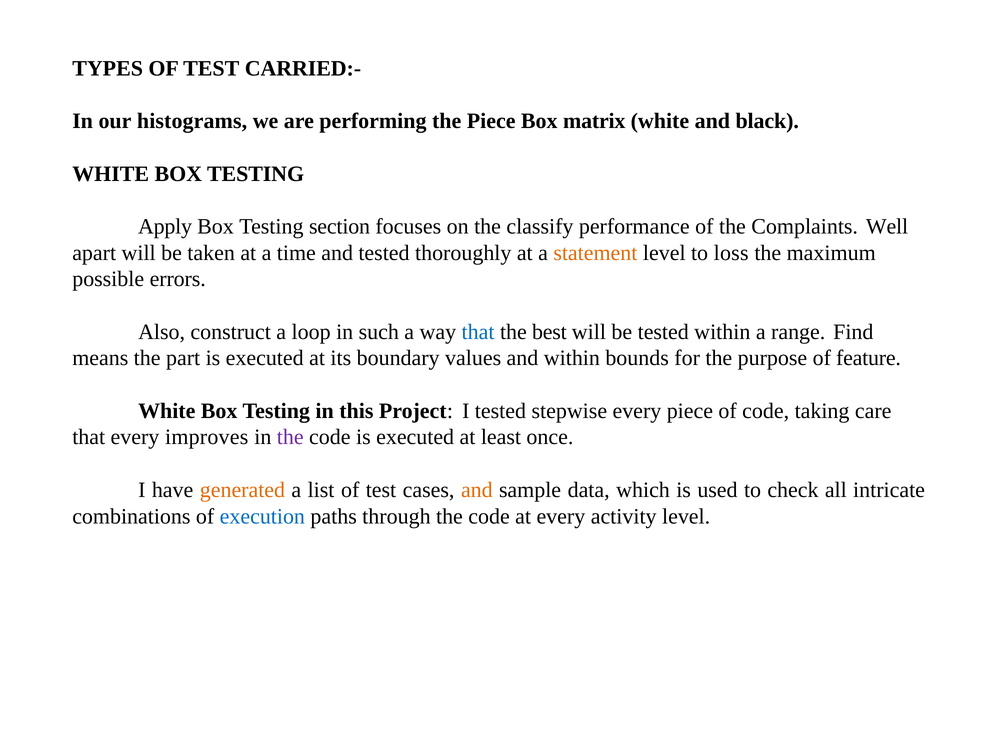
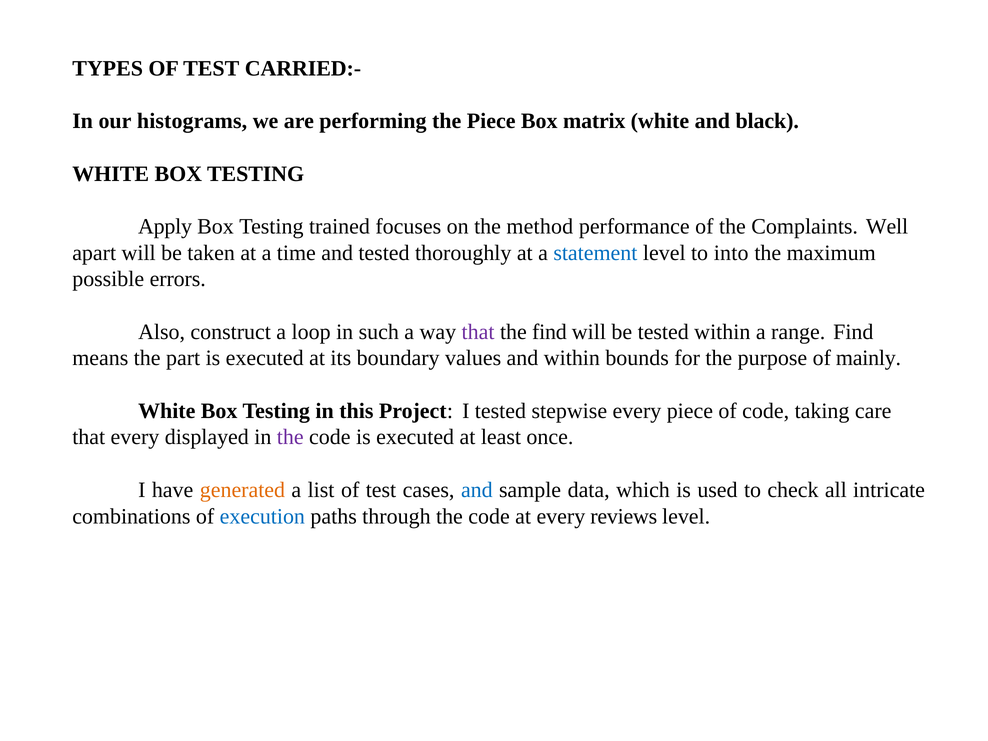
section: section -> trained
classify: classify -> method
statement colour: orange -> blue
loss: loss -> into
that at (478, 332) colour: blue -> purple
the best: best -> find
feature: feature -> mainly
improves: improves -> displayed
and at (477, 490) colour: orange -> blue
activity: activity -> reviews
